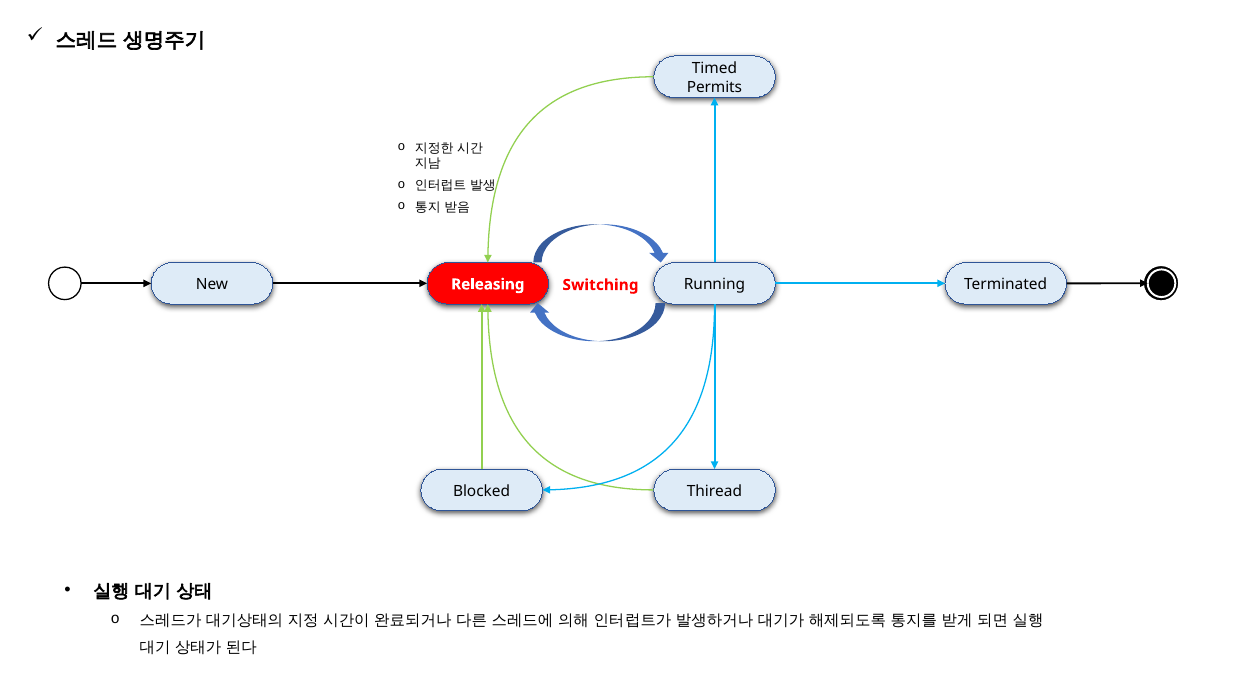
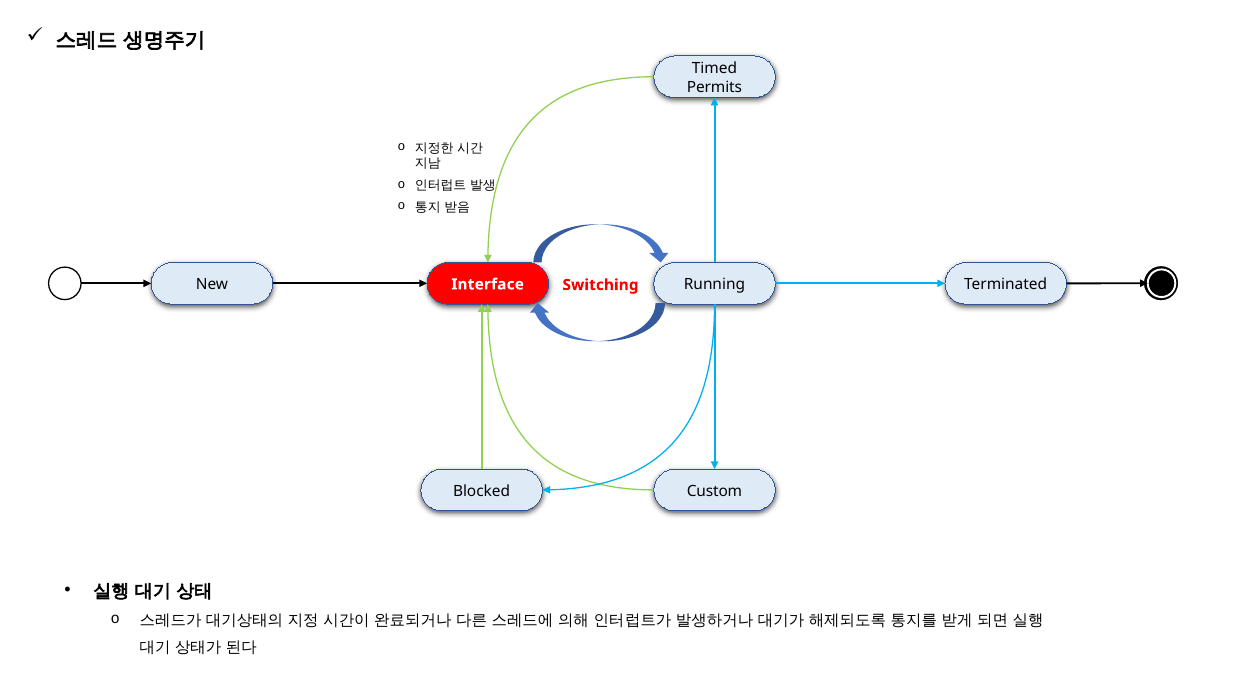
Releasing: Releasing -> Interface
Thiread: Thiread -> Custom
